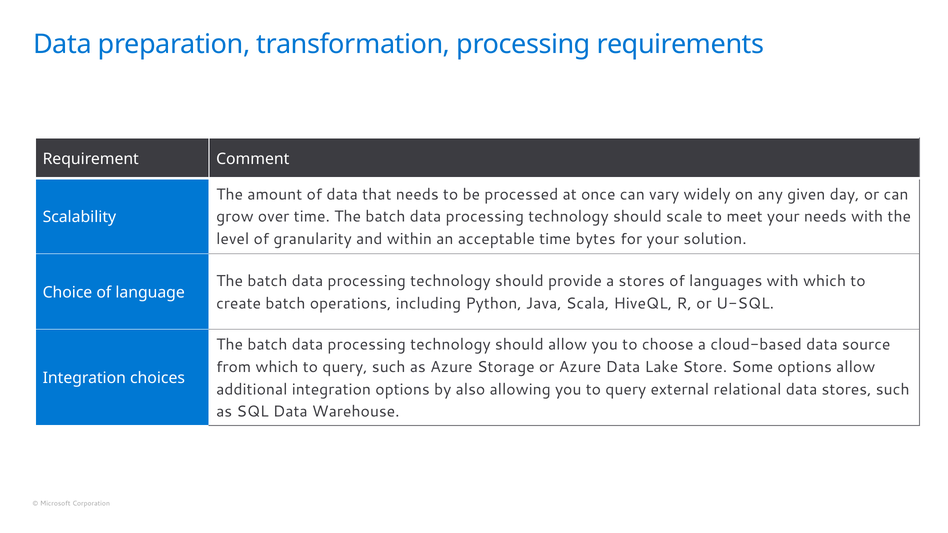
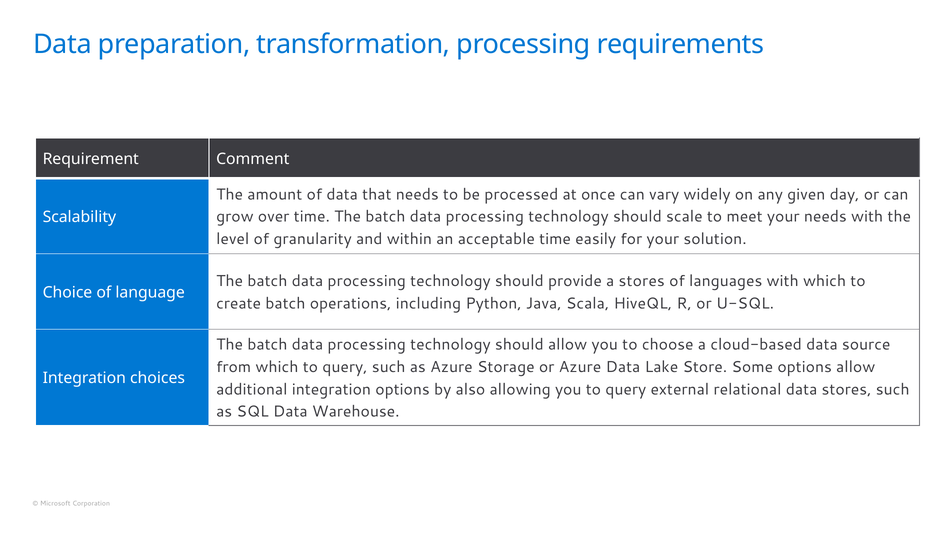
bytes: bytes -> easily
